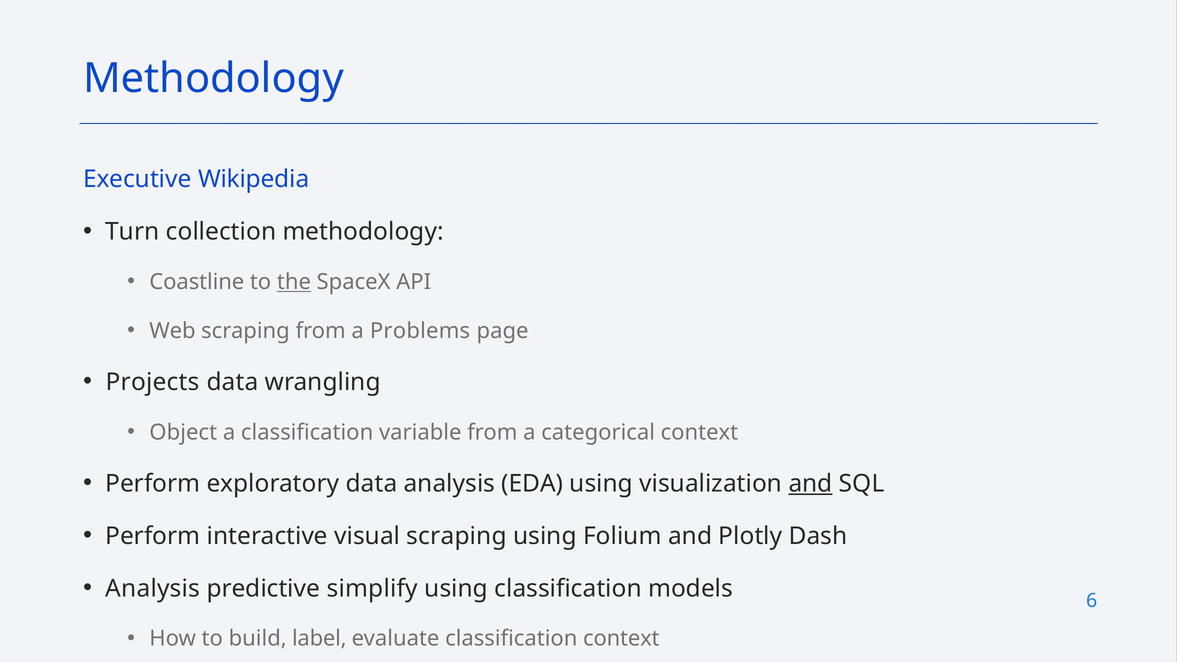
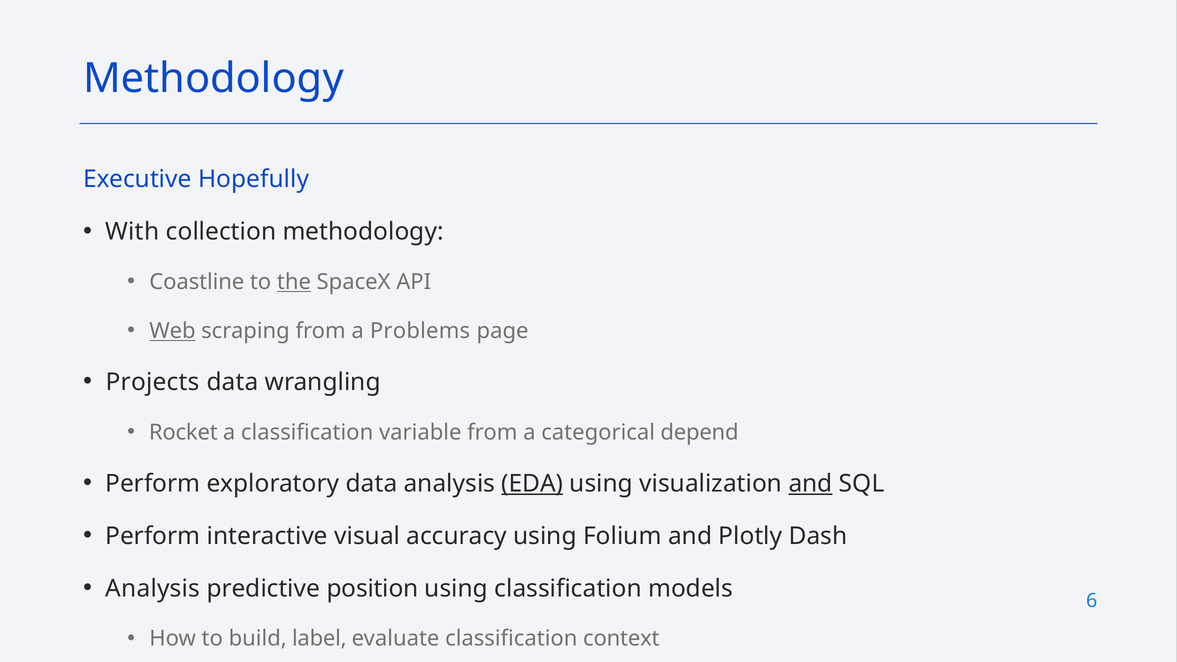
Wikipedia: Wikipedia -> Hopefully
Turn: Turn -> With
Web underline: none -> present
Object: Object -> Rocket
categorical context: context -> depend
EDA underline: none -> present
visual scraping: scraping -> accuracy
simplify: simplify -> position
